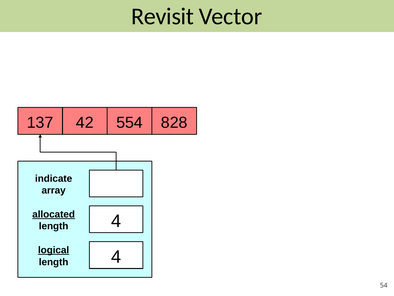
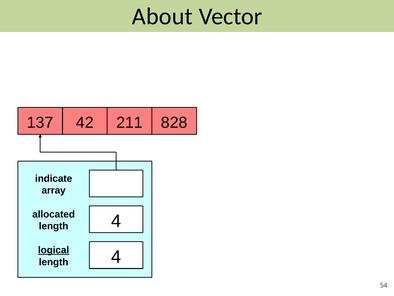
Revisit: Revisit -> About
554: 554 -> 211
allocated underline: present -> none
